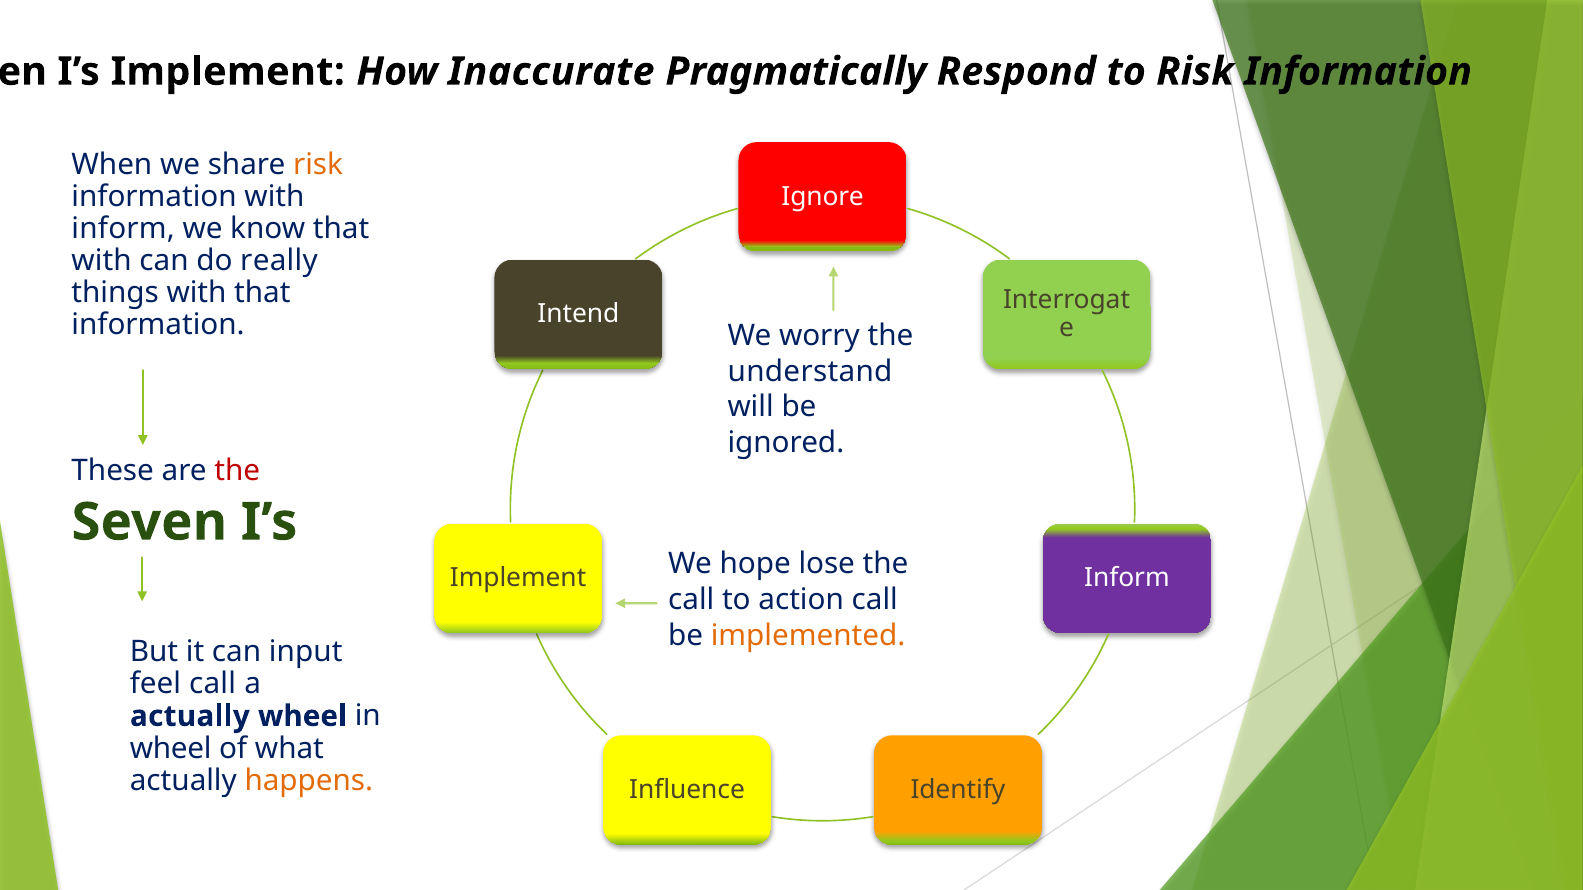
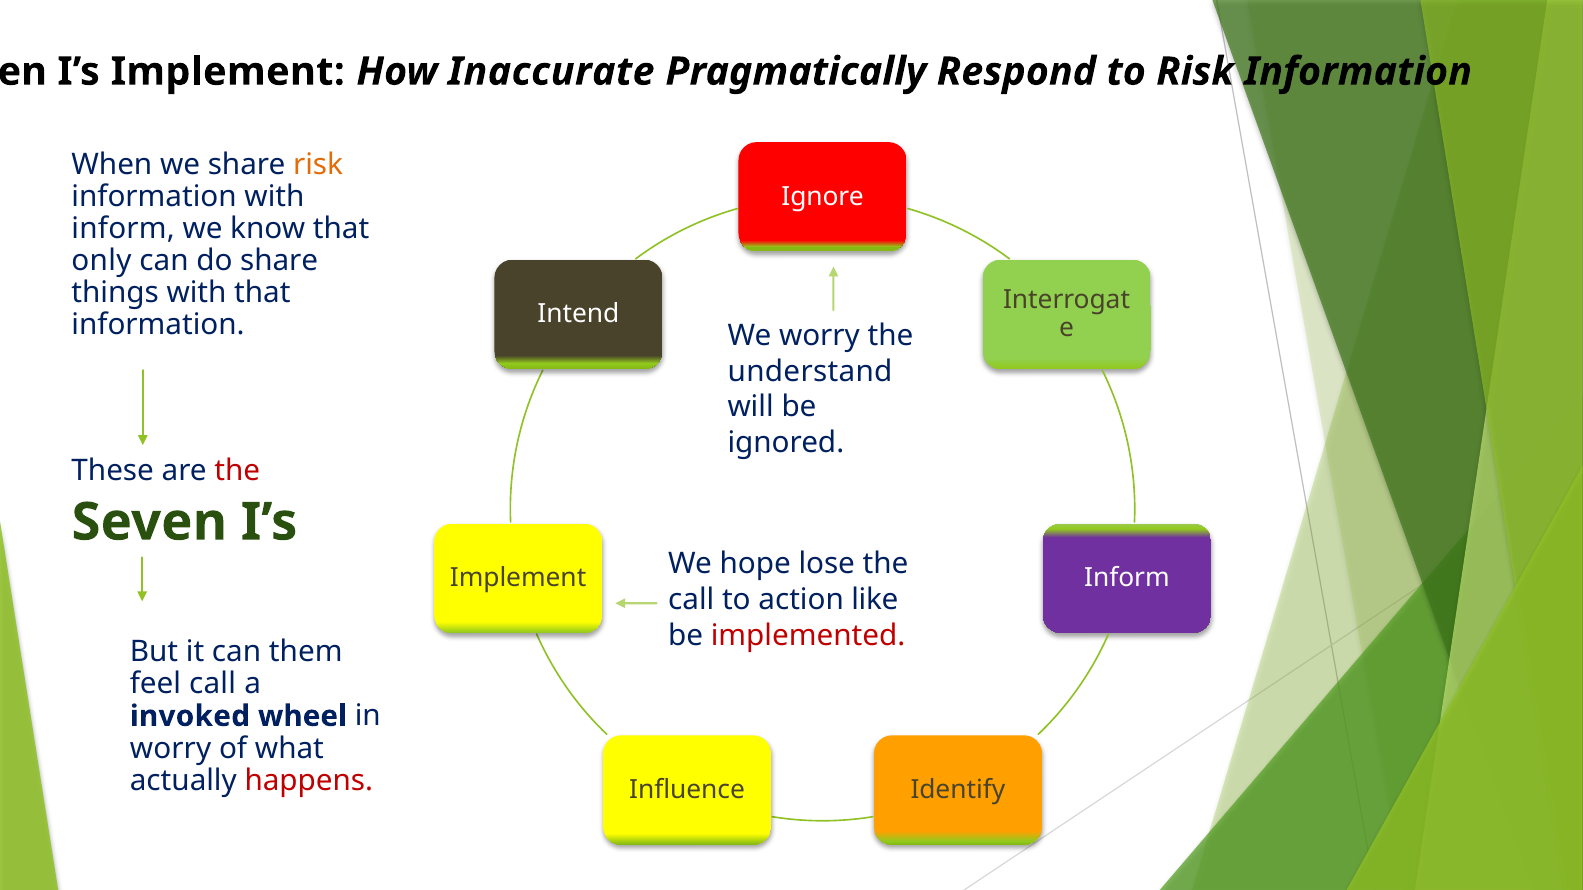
with at (102, 261): with -> only
do really: really -> share
action call: call -> like
implemented colour: orange -> red
input: input -> them
actually at (190, 717): actually -> invoked
wheel at (171, 749): wheel -> worry
happens colour: orange -> red
